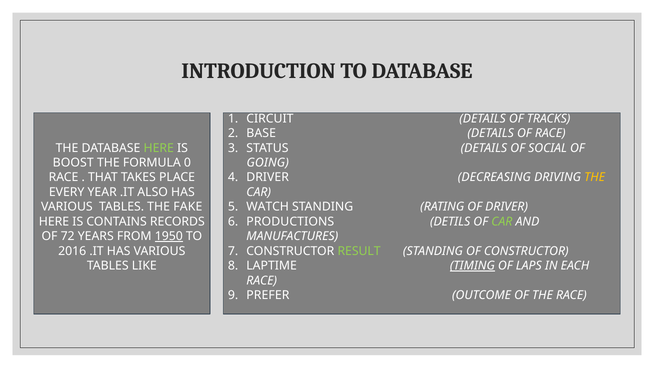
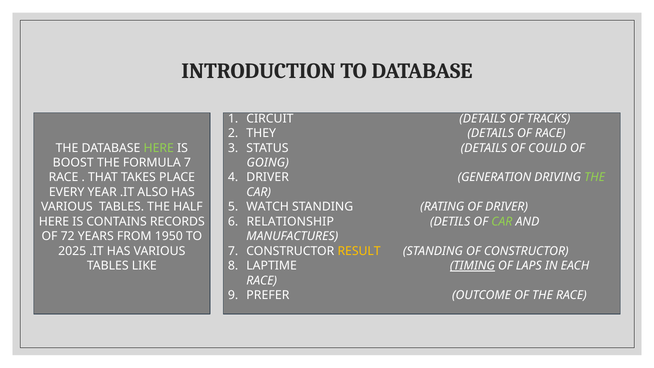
BASE: BASE -> THEY
SOCIAL: SOCIAL -> COULD
FORMULA 0: 0 -> 7
DECREASING: DECREASING -> GENERATION
THE at (595, 177) colour: yellow -> light green
FAKE: FAKE -> HALF
PRODUCTIONS: PRODUCTIONS -> RELATIONSHIP
1950 underline: present -> none
2016: 2016 -> 2025
RESULT colour: light green -> yellow
